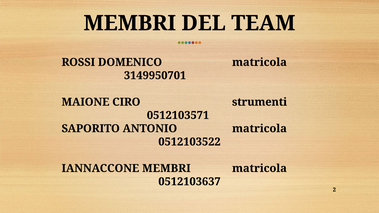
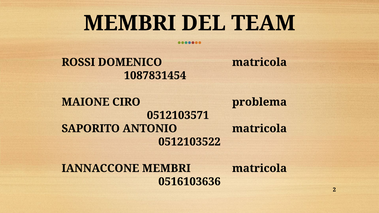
3149950701: 3149950701 -> 1087831454
strumenti: strumenti -> problema
0512103637: 0512103637 -> 0516103636
